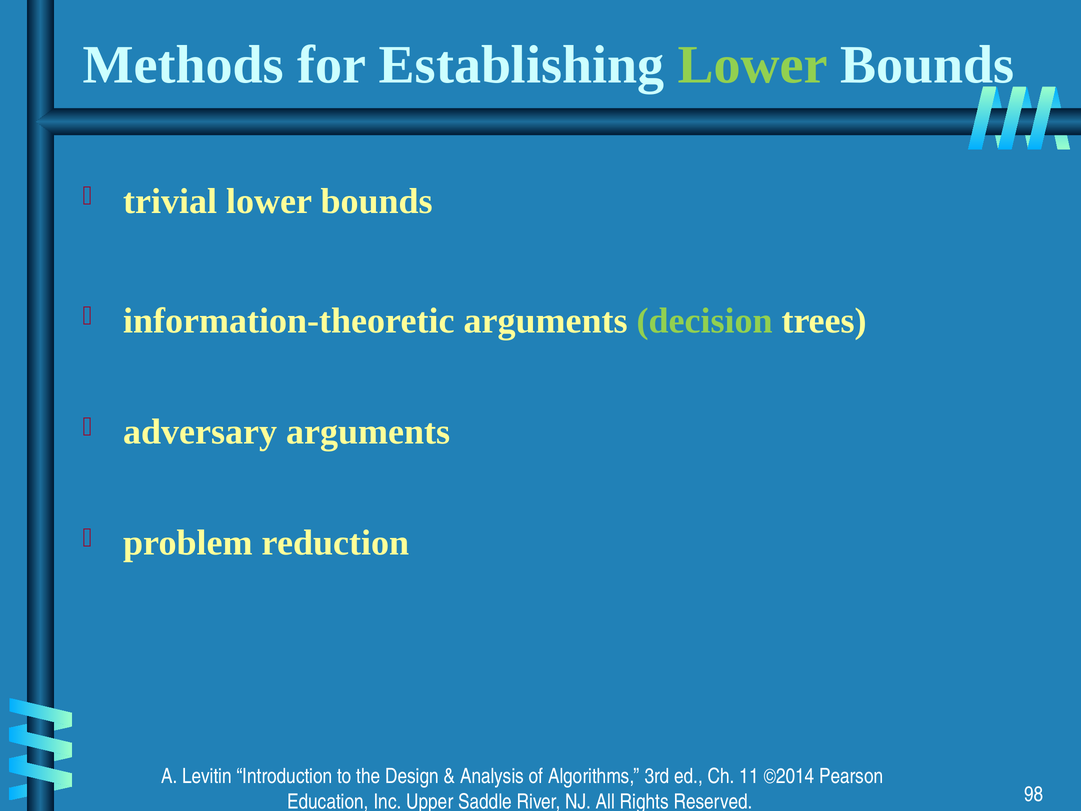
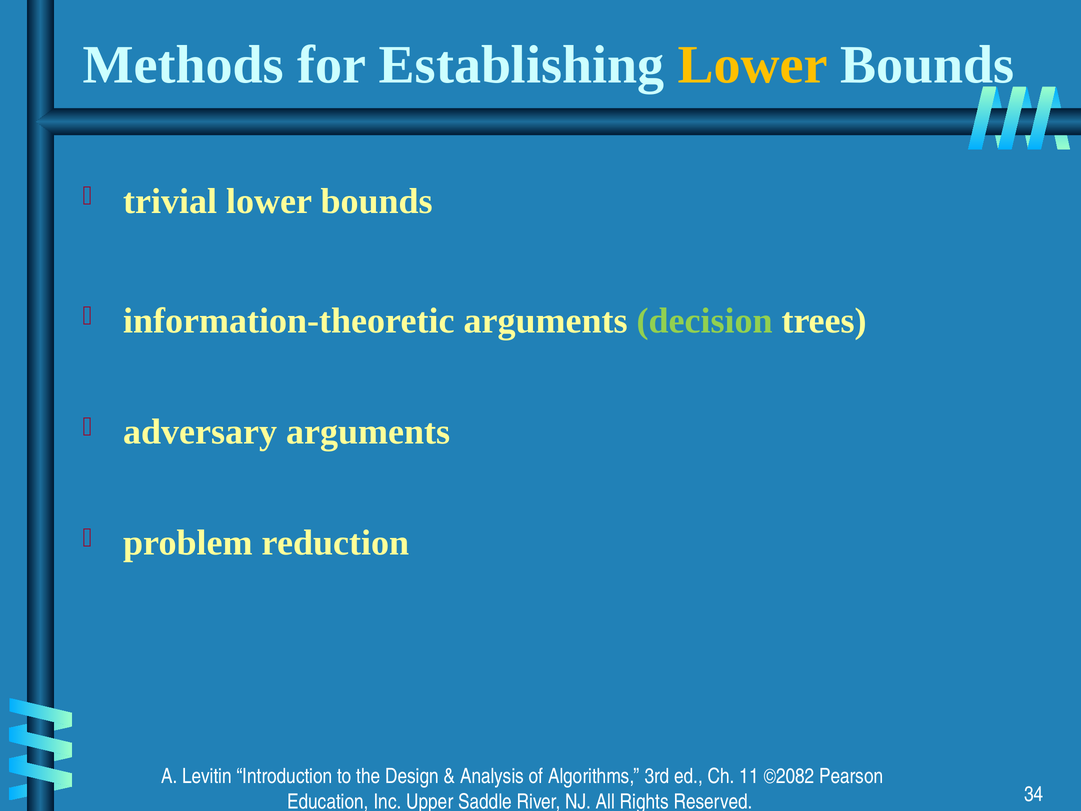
Lower at (753, 65) colour: light green -> yellow
©2014: ©2014 -> ©2082
98: 98 -> 34
